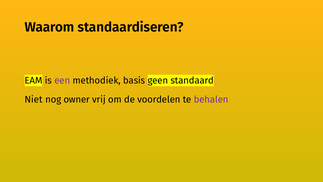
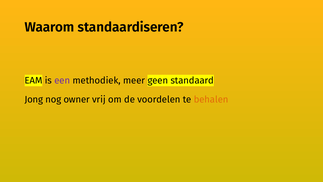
basis: basis -> meer
Niet: Niet -> Jong
behalen colour: purple -> orange
